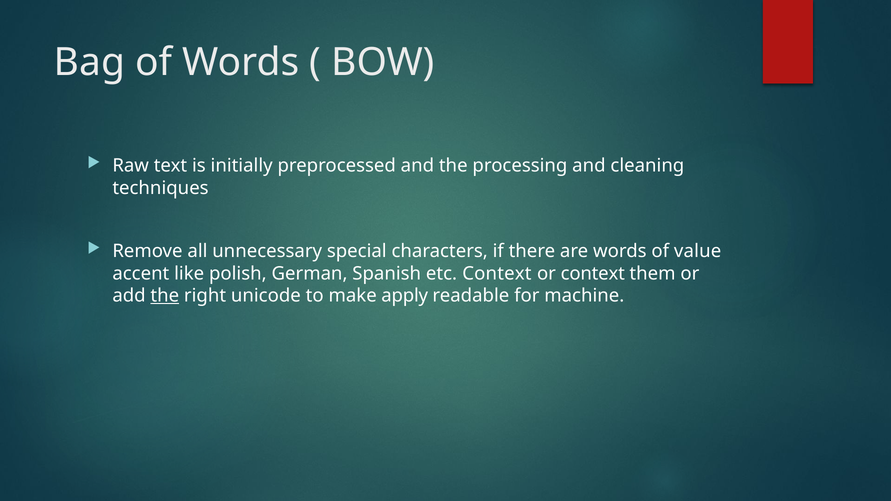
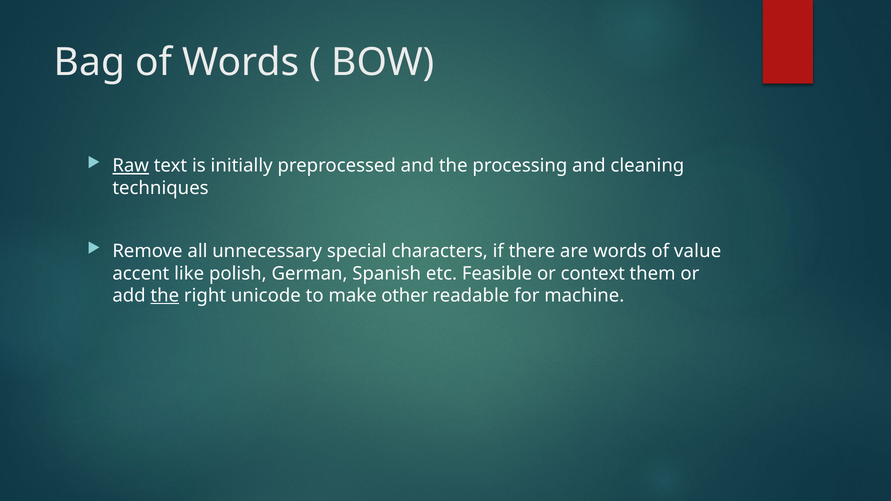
Raw underline: none -> present
etc Context: Context -> Feasible
apply: apply -> other
